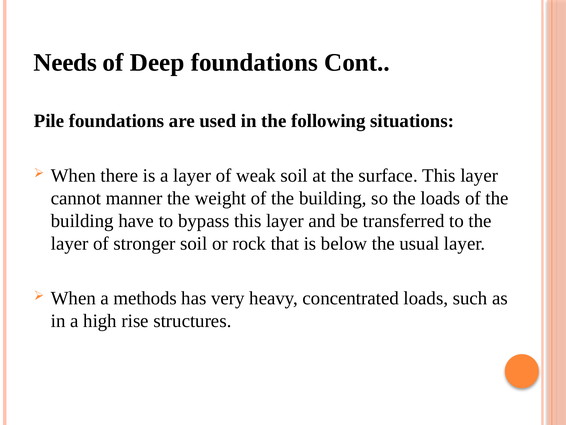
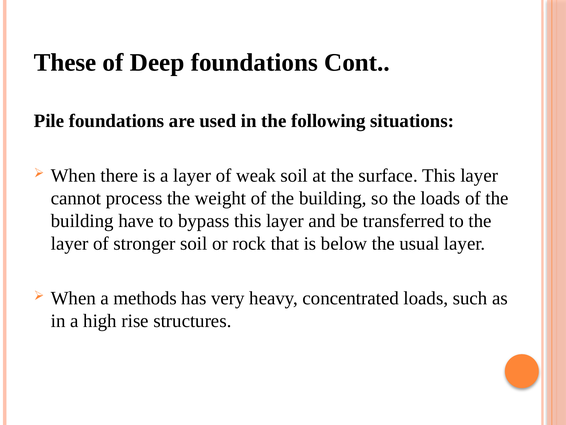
Needs: Needs -> These
manner: manner -> process
